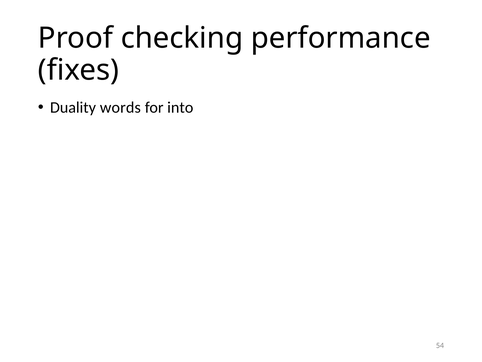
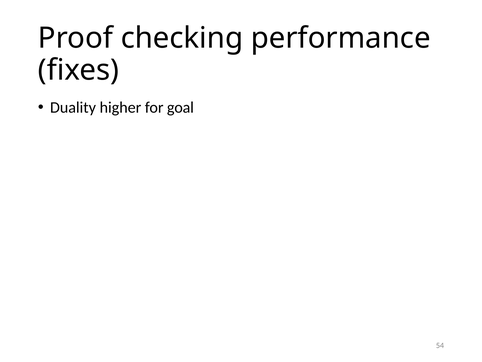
words: words -> higher
into: into -> goal
